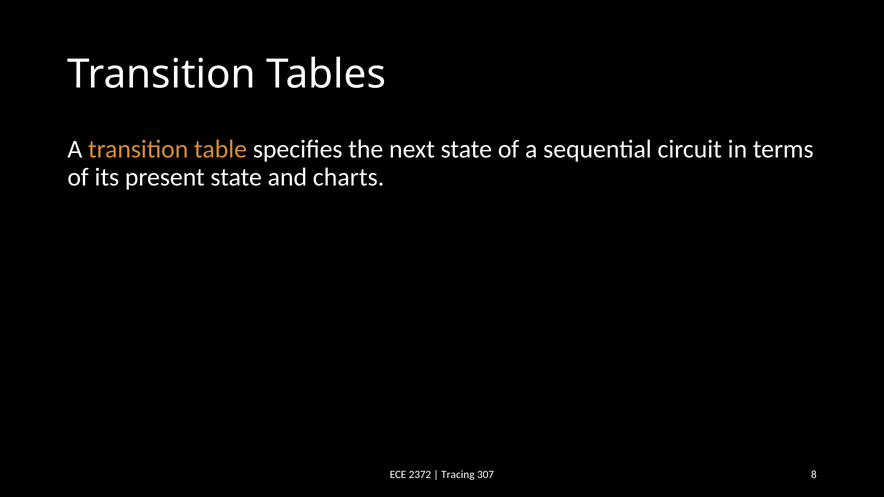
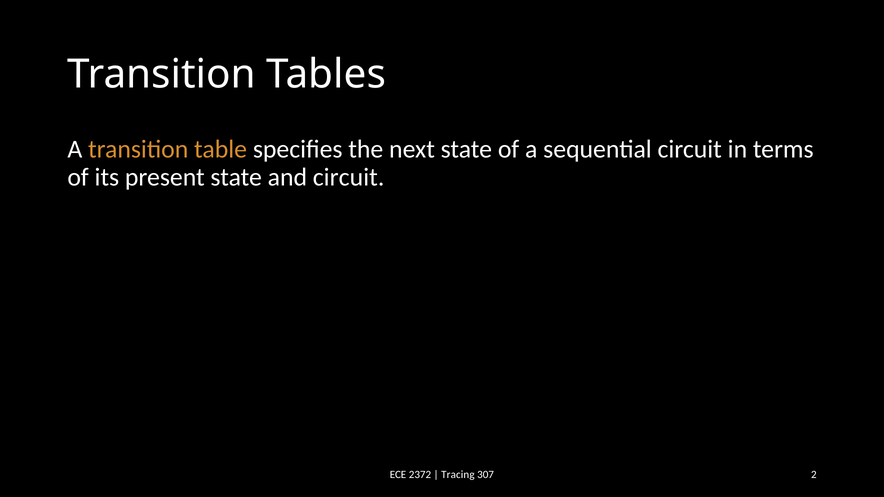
and charts: charts -> circuit
8: 8 -> 2
